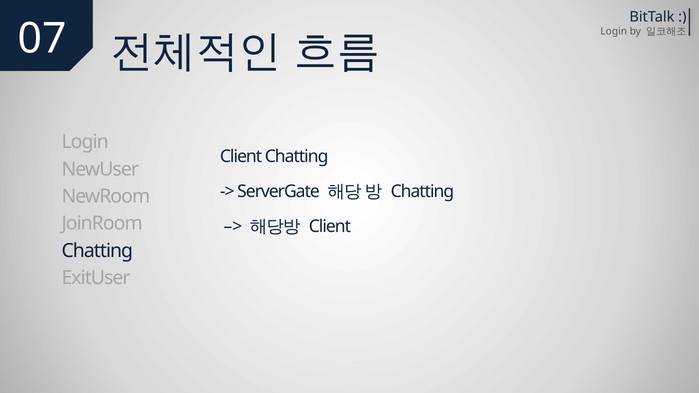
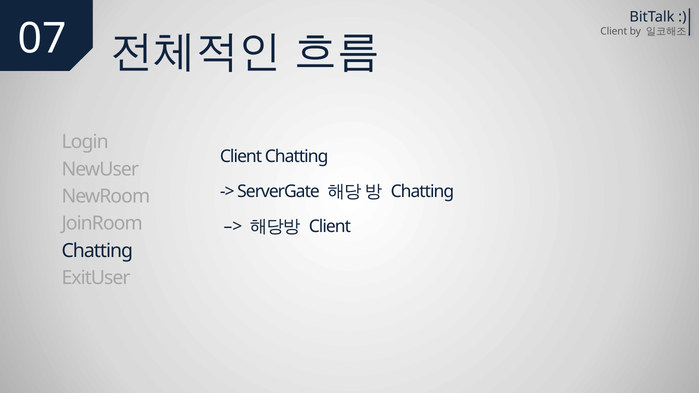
Login at (614, 31): Login -> Client
